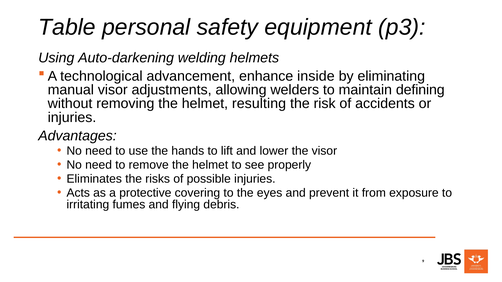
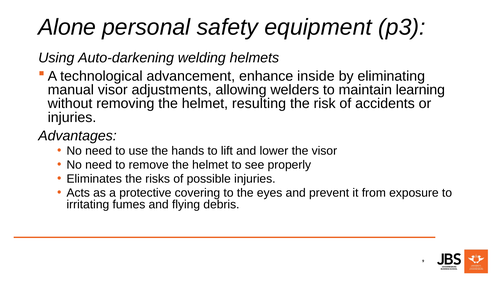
Table: Table -> Alone
defining: defining -> learning
